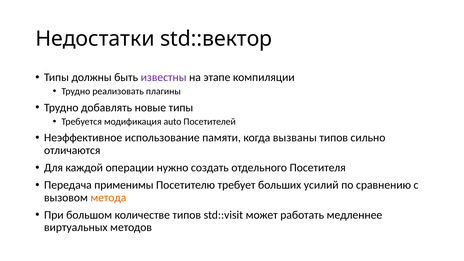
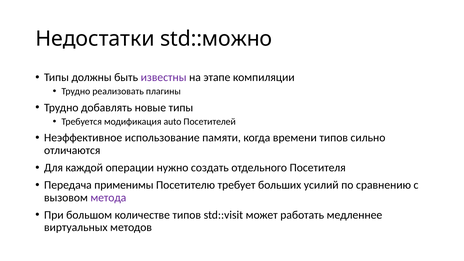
std::вектор: std::вектор -> std::можно
вызваны: вызваны -> времени
метода colour: orange -> purple
